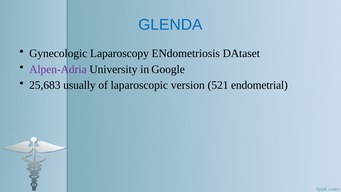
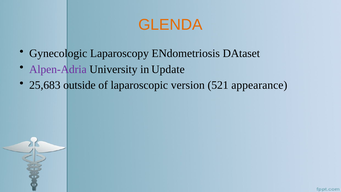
GLENDA colour: blue -> orange
Google: Google -> Update
usually: usually -> outside
endometrial: endometrial -> appearance
